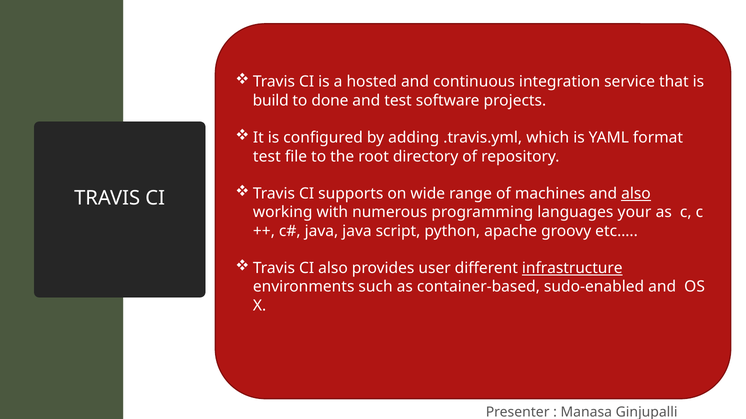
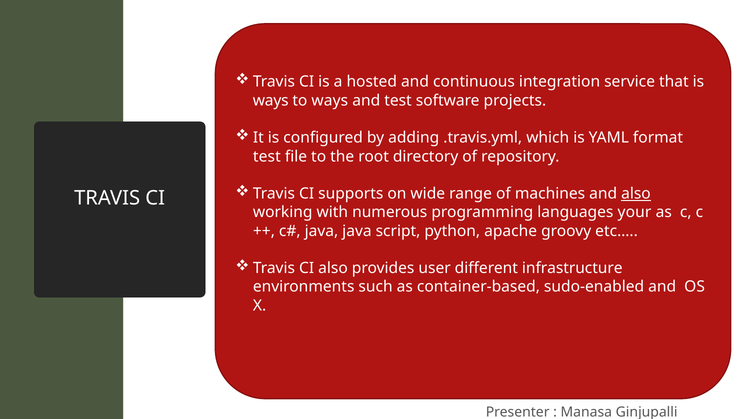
build at (271, 101): build -> ways
to done: done -> ways
infrastructure underline: present -> none
